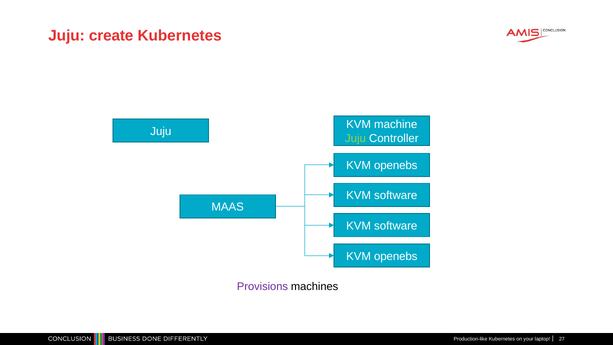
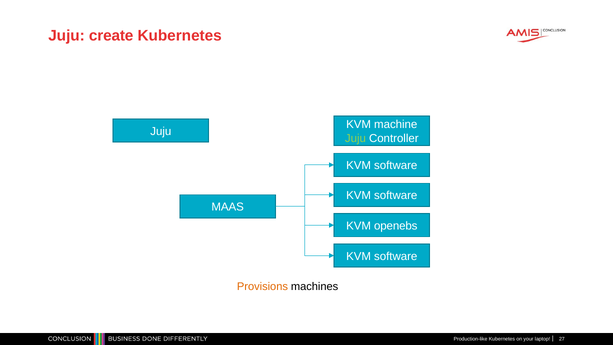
openebs at (396, 166): openebs -> software
software at (396, 226): software -> openebs
openebs at (396, 256): openebs -> software
Provisions colour: purple -> orange
